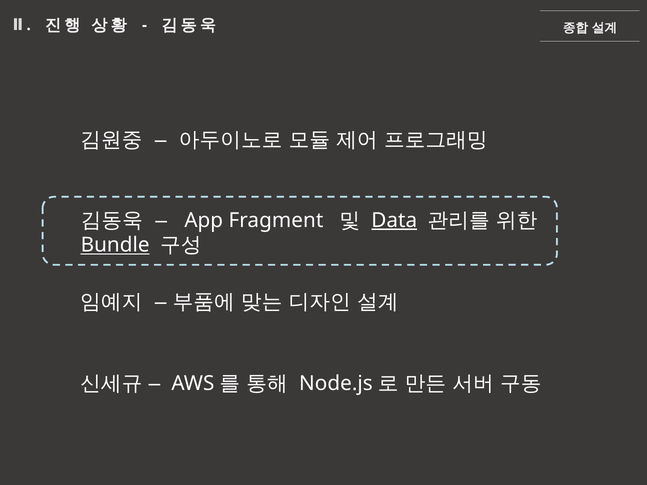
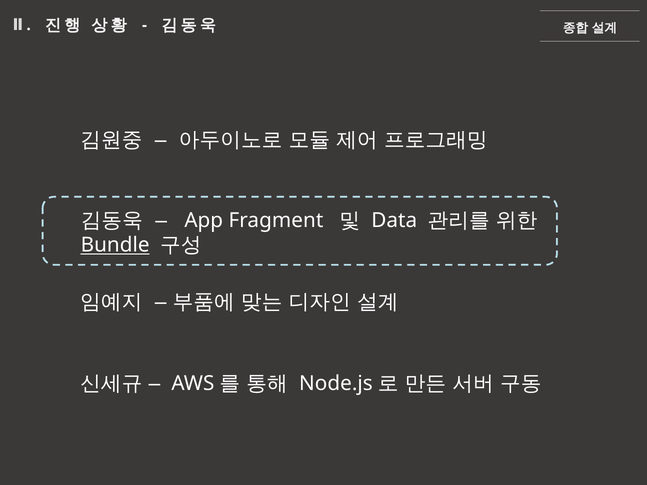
Data underline: present -> none
